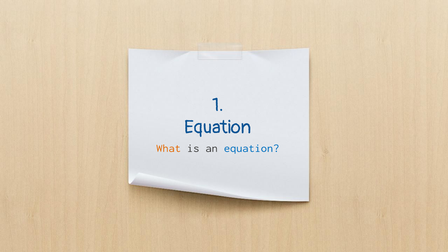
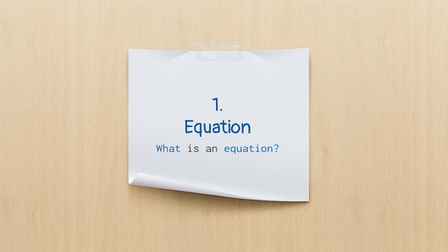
What colour: orange -> blue
